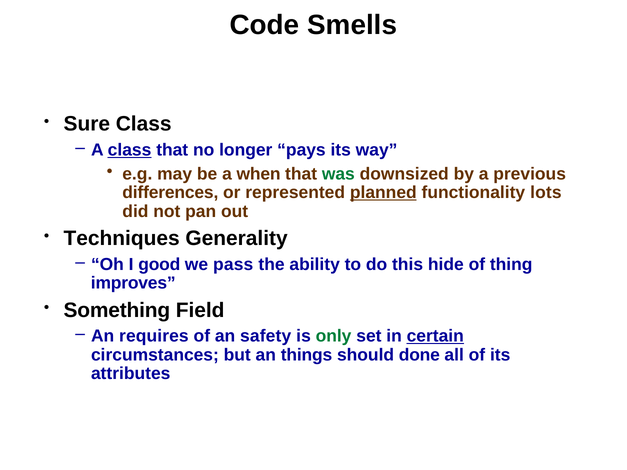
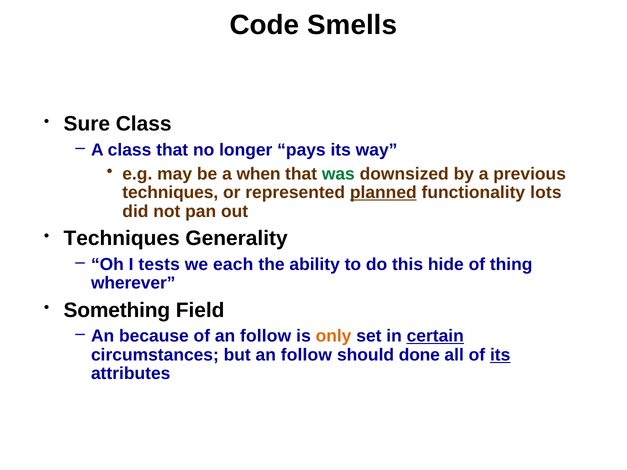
class at (130, 150) underline: present -> none
differences at (170, 193): differences -> techniques
good: good -> tests
pass: pass -> each
improves: improves -> wherever
requires: requires -> because
of an safety: safety -> follow
only colour: green -> orange
but an things: things -> follow
its at (500, 355) underline: none -> present
